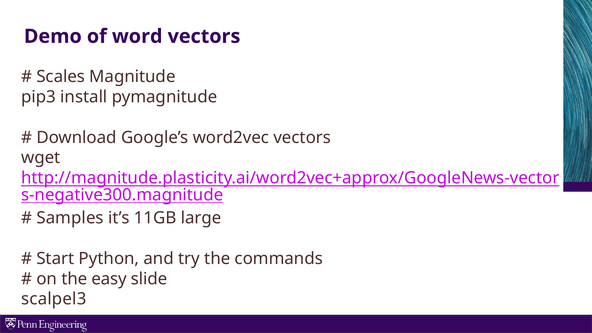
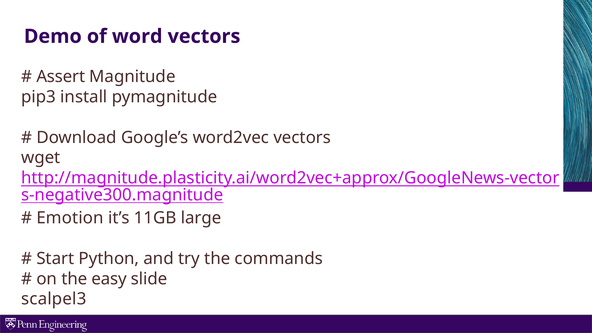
Scales: Scales -> Assert
Samples: Samples -> Emotion
